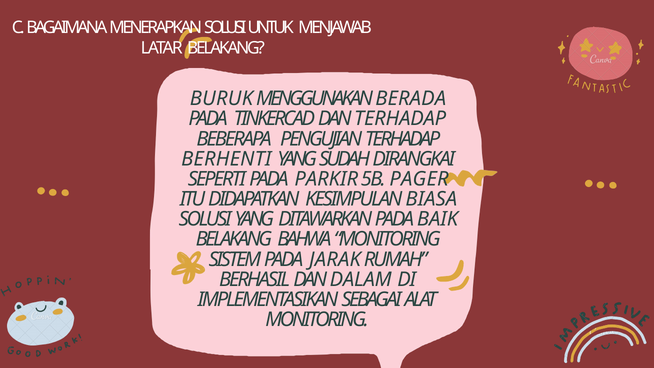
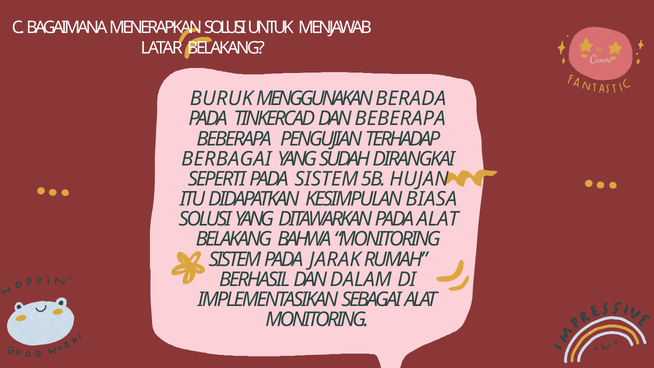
DAN TERHADAP: TERHADAP -> BEBERAPA
BERHENTI: BERHENTI -> BERBAGAI
PADA PARKIR: PARKIR -> SISTEM
PAGER: PAGER -> HUJAN
PADA BAIK: BAIK -> ALAT
